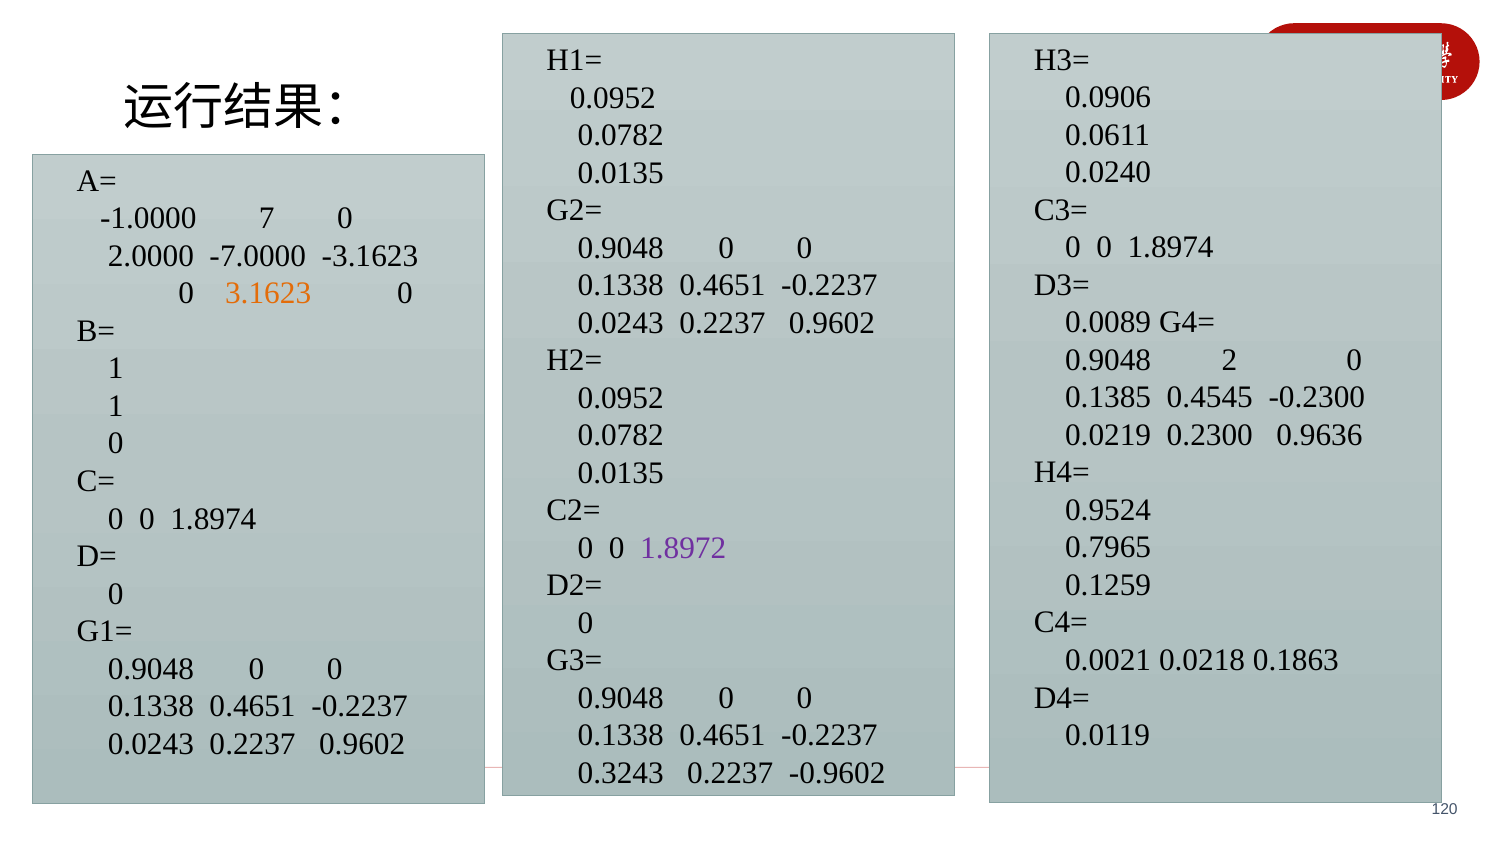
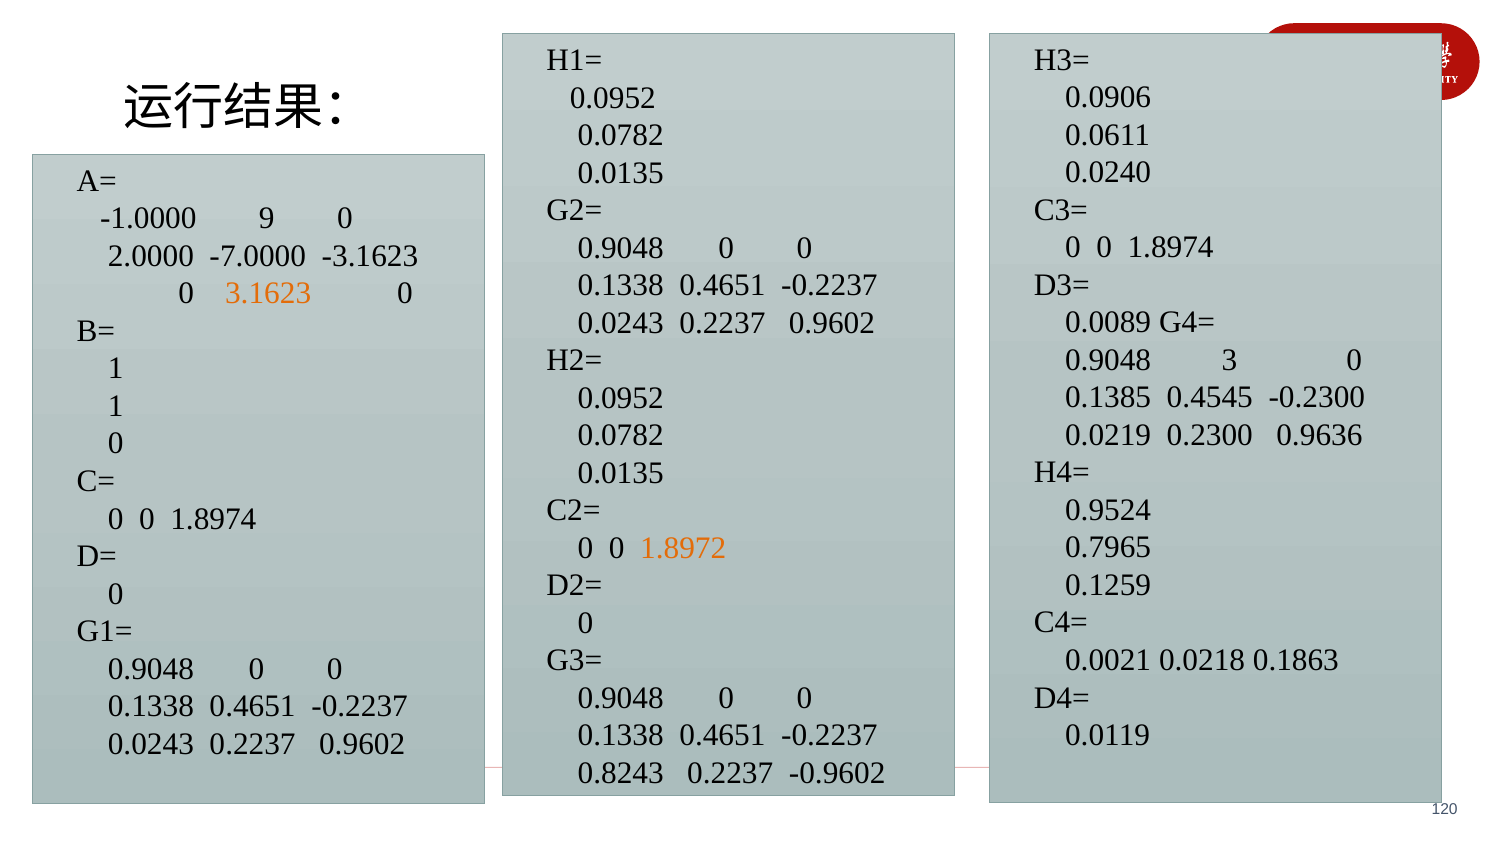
7: 7 -> 9
2: 2 -> 3
1.8972 colour: purple -> orange
0.3243: 0.3243 -> 0.8243
